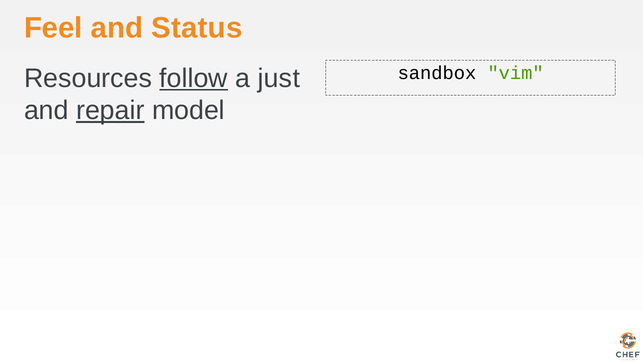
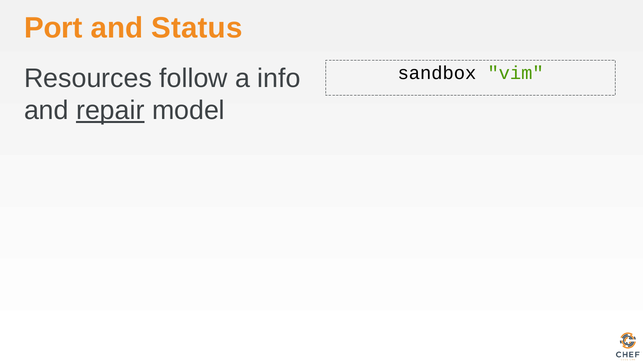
Feel: Feel -> Port
follow underline: present -> none
just: just -> info
